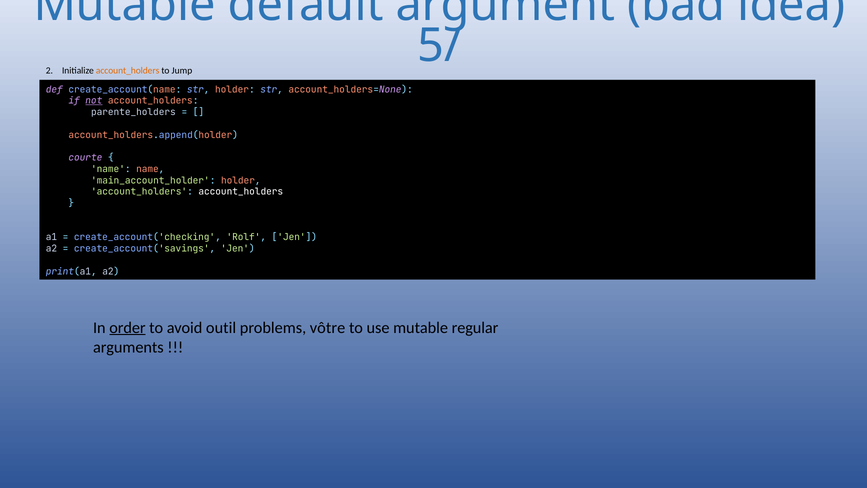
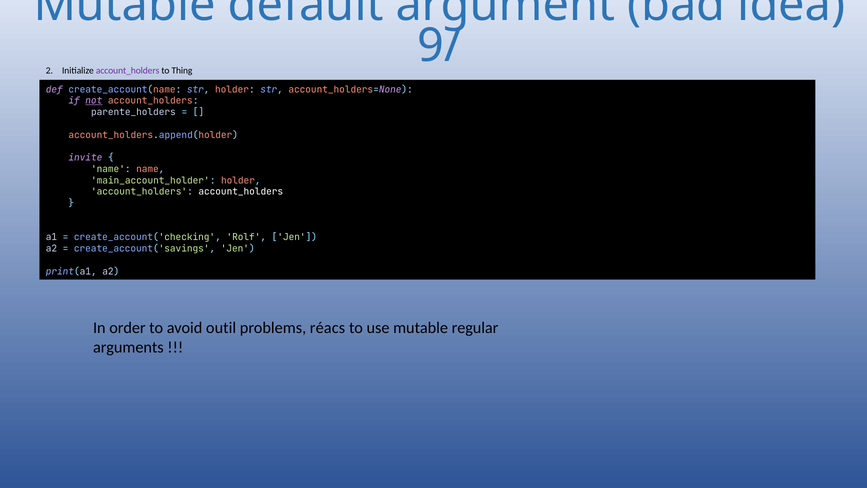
5/: 5/ -> 9/
account_holders at (128, 71) colour: orange -> purple
Jump: Jump -> Thing
courte: courte -> invite
order underline: present -> none
vôtre: vôtre -> réacs
